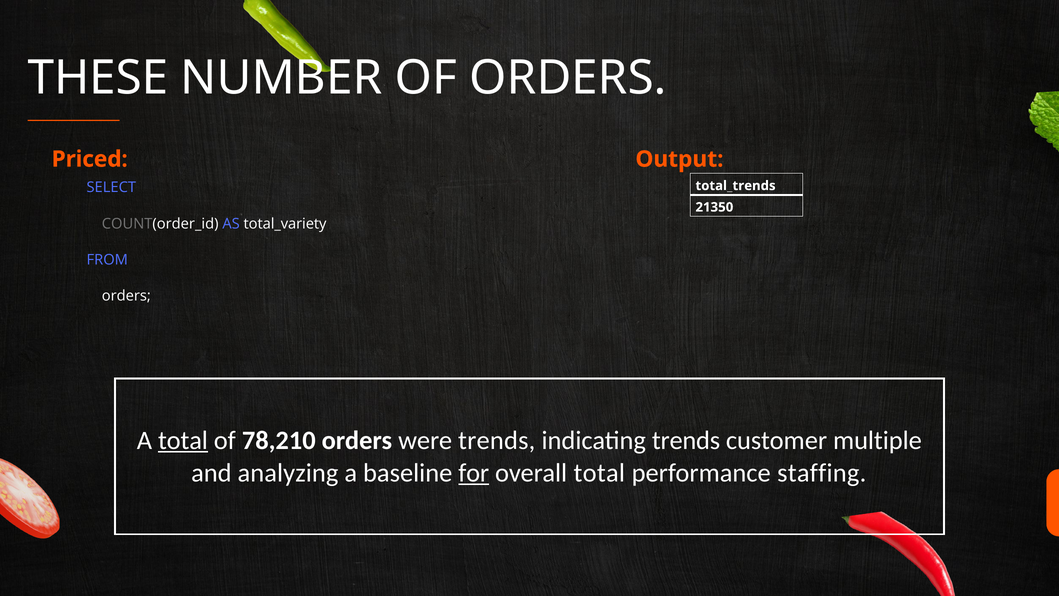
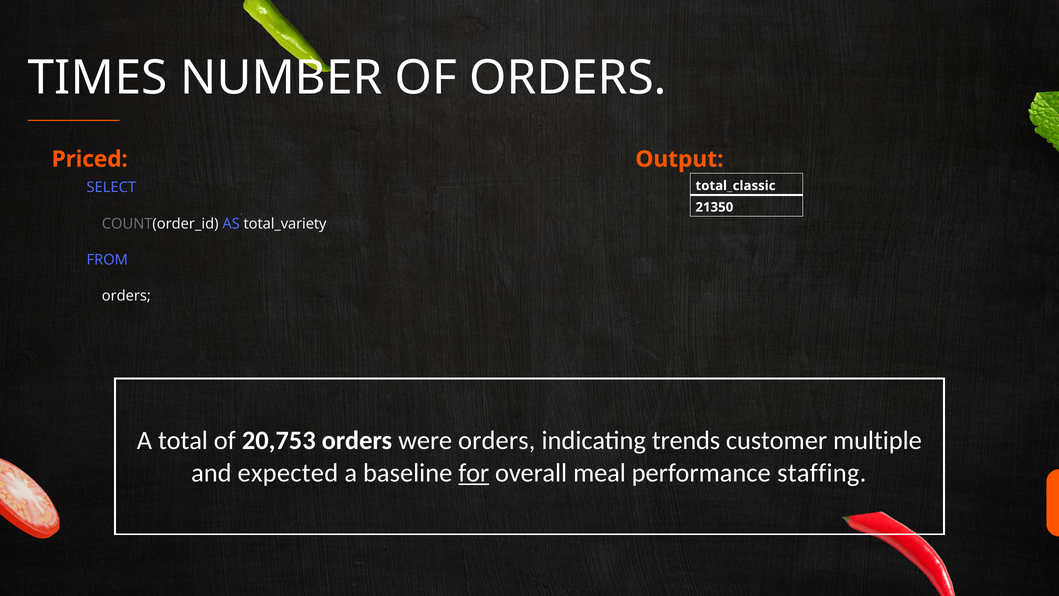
THESE: THESE -> TIMES
total_trends: total_trends -> total_classic
total at (183, 440) underline: present -> none
78,210: 78,210 -> 20,753
were trends: trends -> orders
analyzing: analyzing -> expected
overall total: total -> meal
